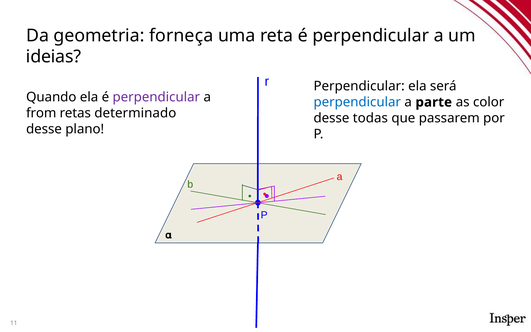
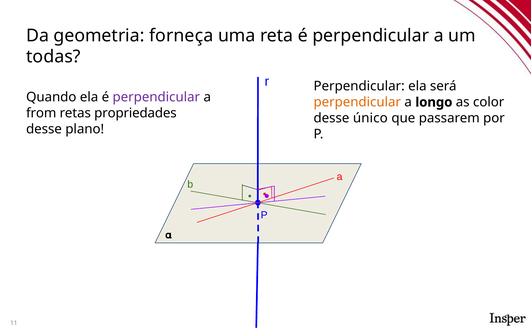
ideias: ideias -> todas
perpendicular at (357, 102) colour: blue -> orange
parte: parte -> longo
determinado: determinado -> propriedades
todas: todas -> único
